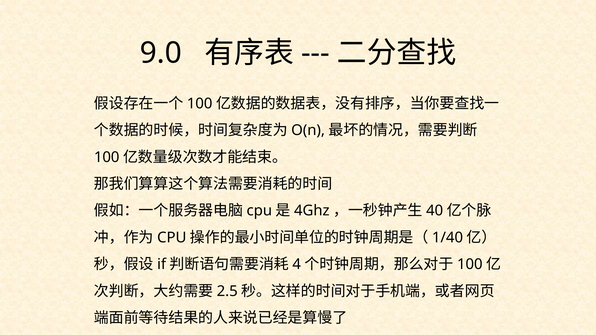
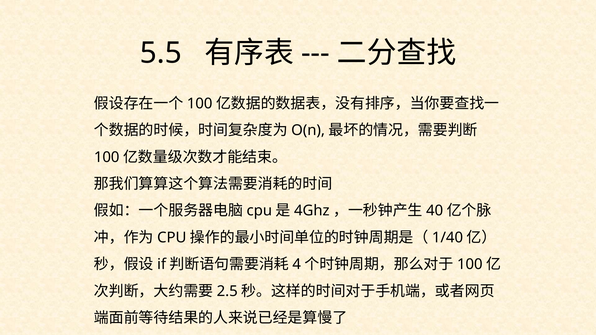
9.0: 9.0 -> 5.5
